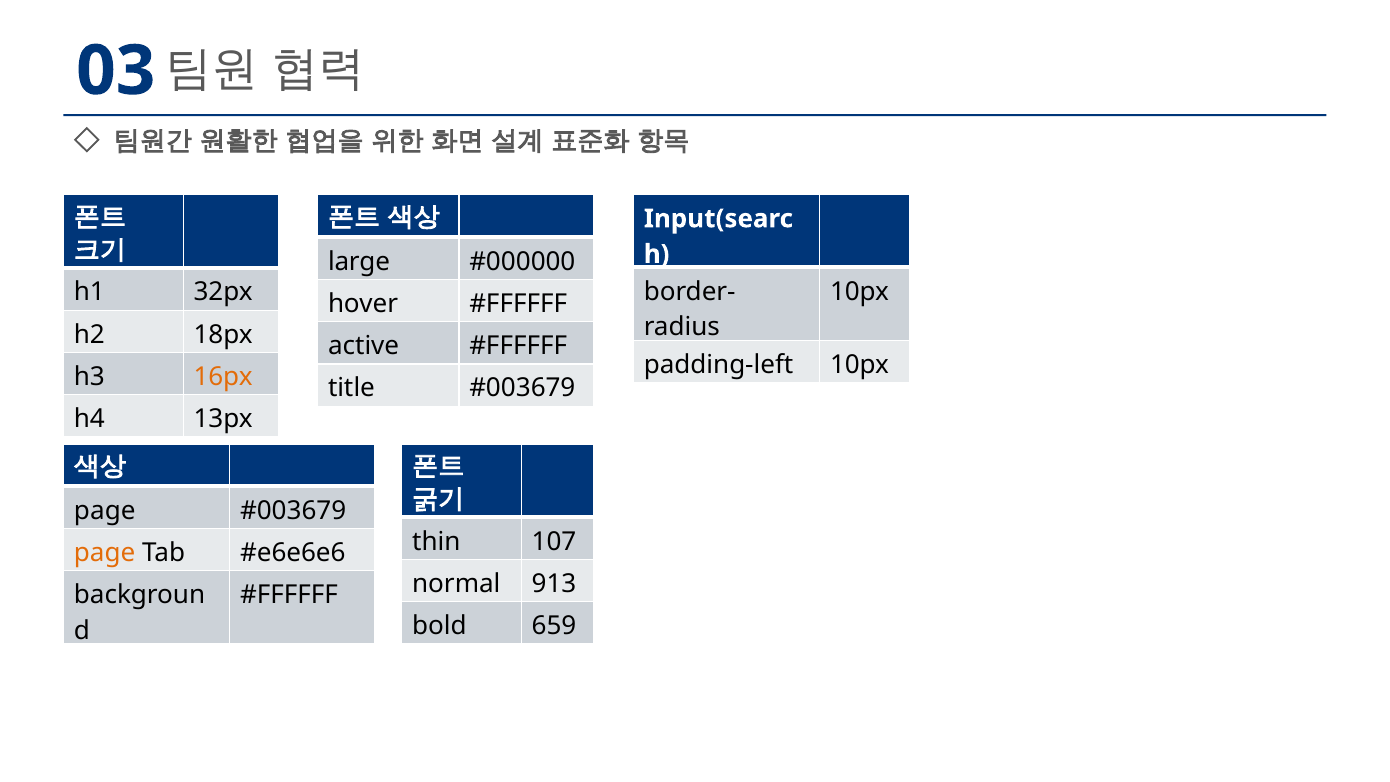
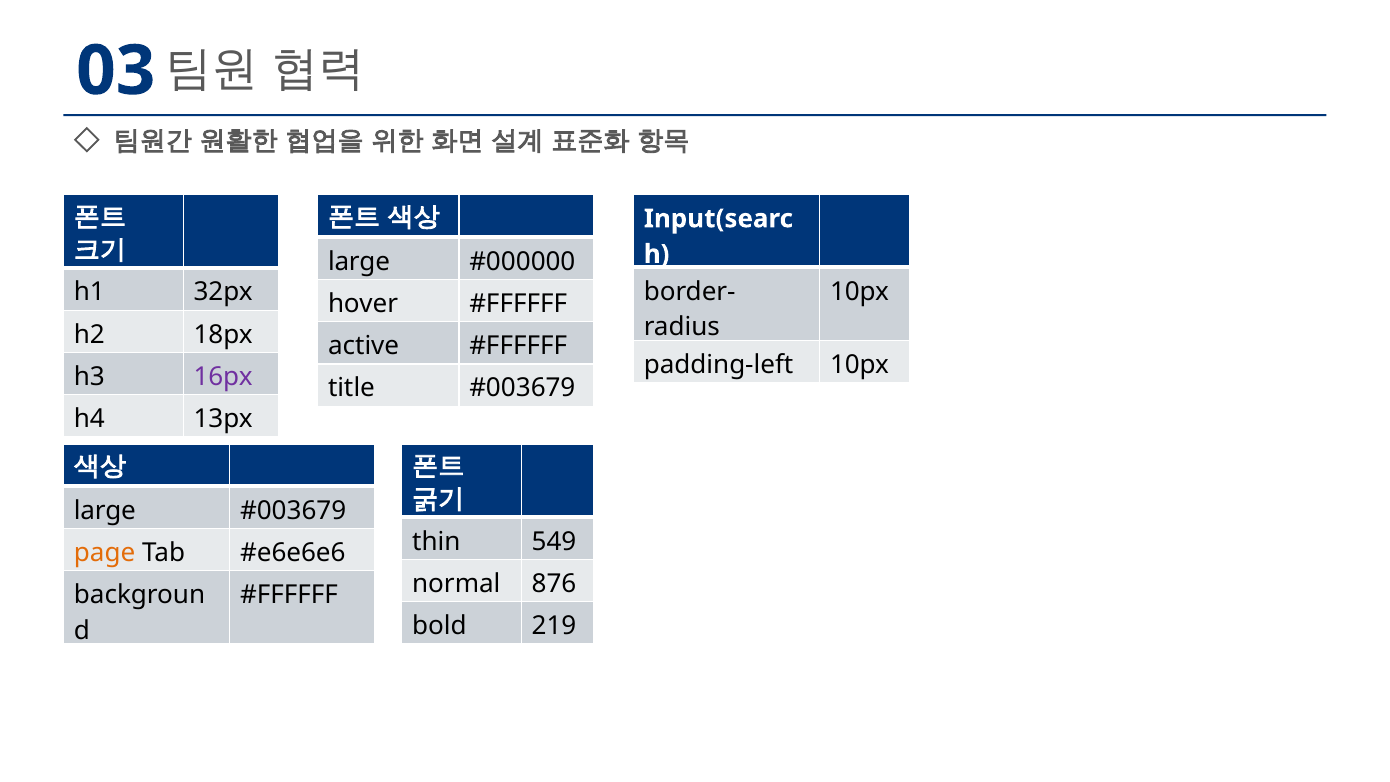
16px colour: orange -> purple
page at (105, 511): page -> large
107: 107 -> 549
913: 913 -> 876
659: 659 -> 219
